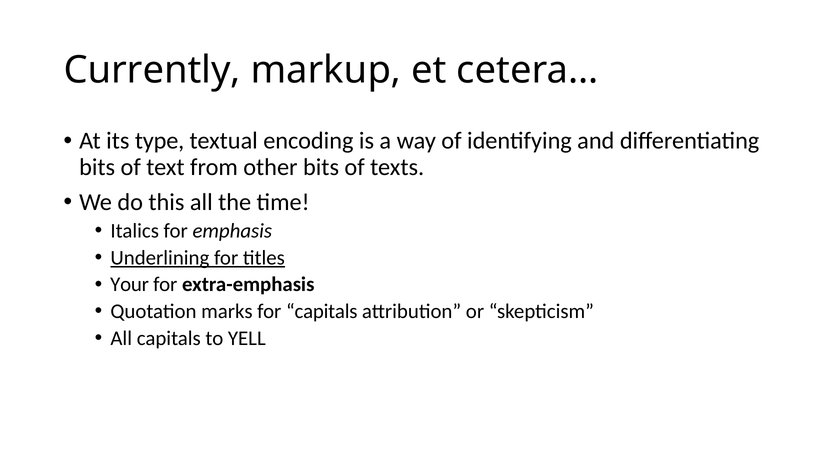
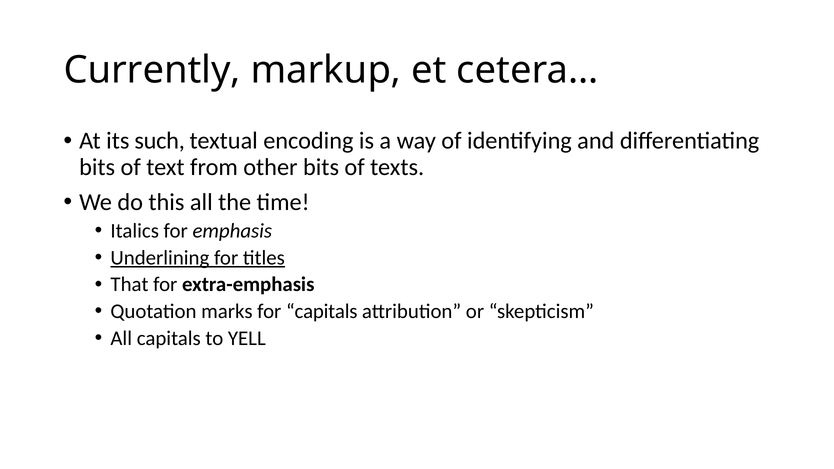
type: type -> such
Your: Your -> That
